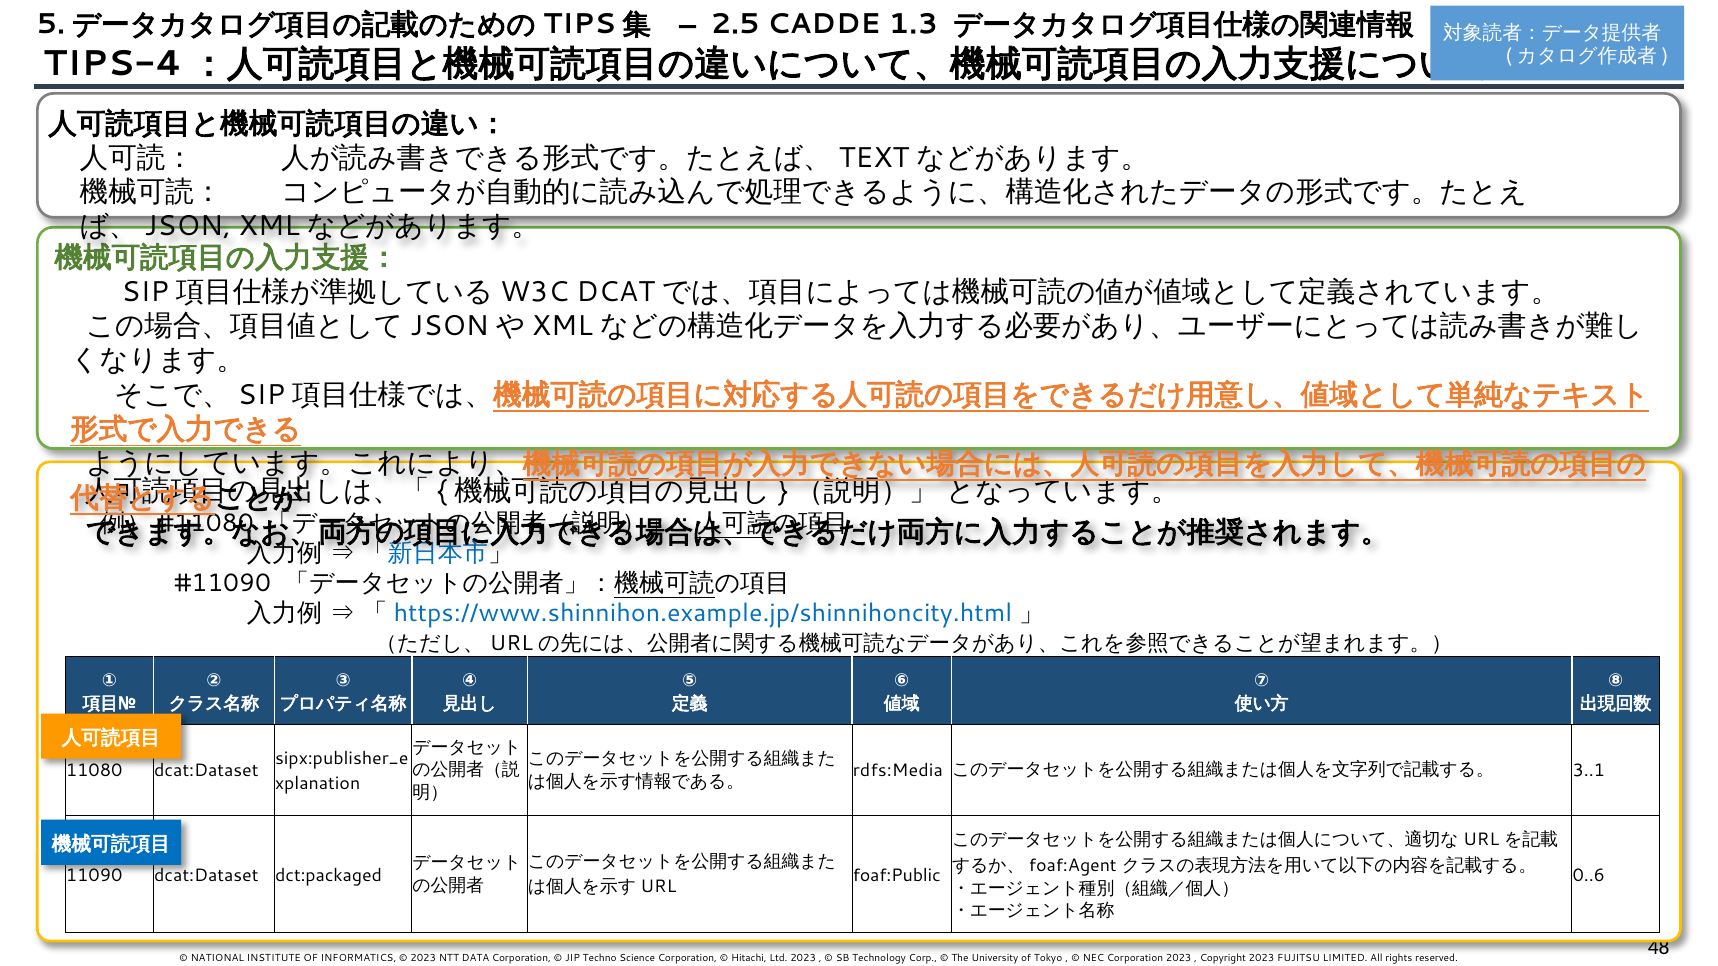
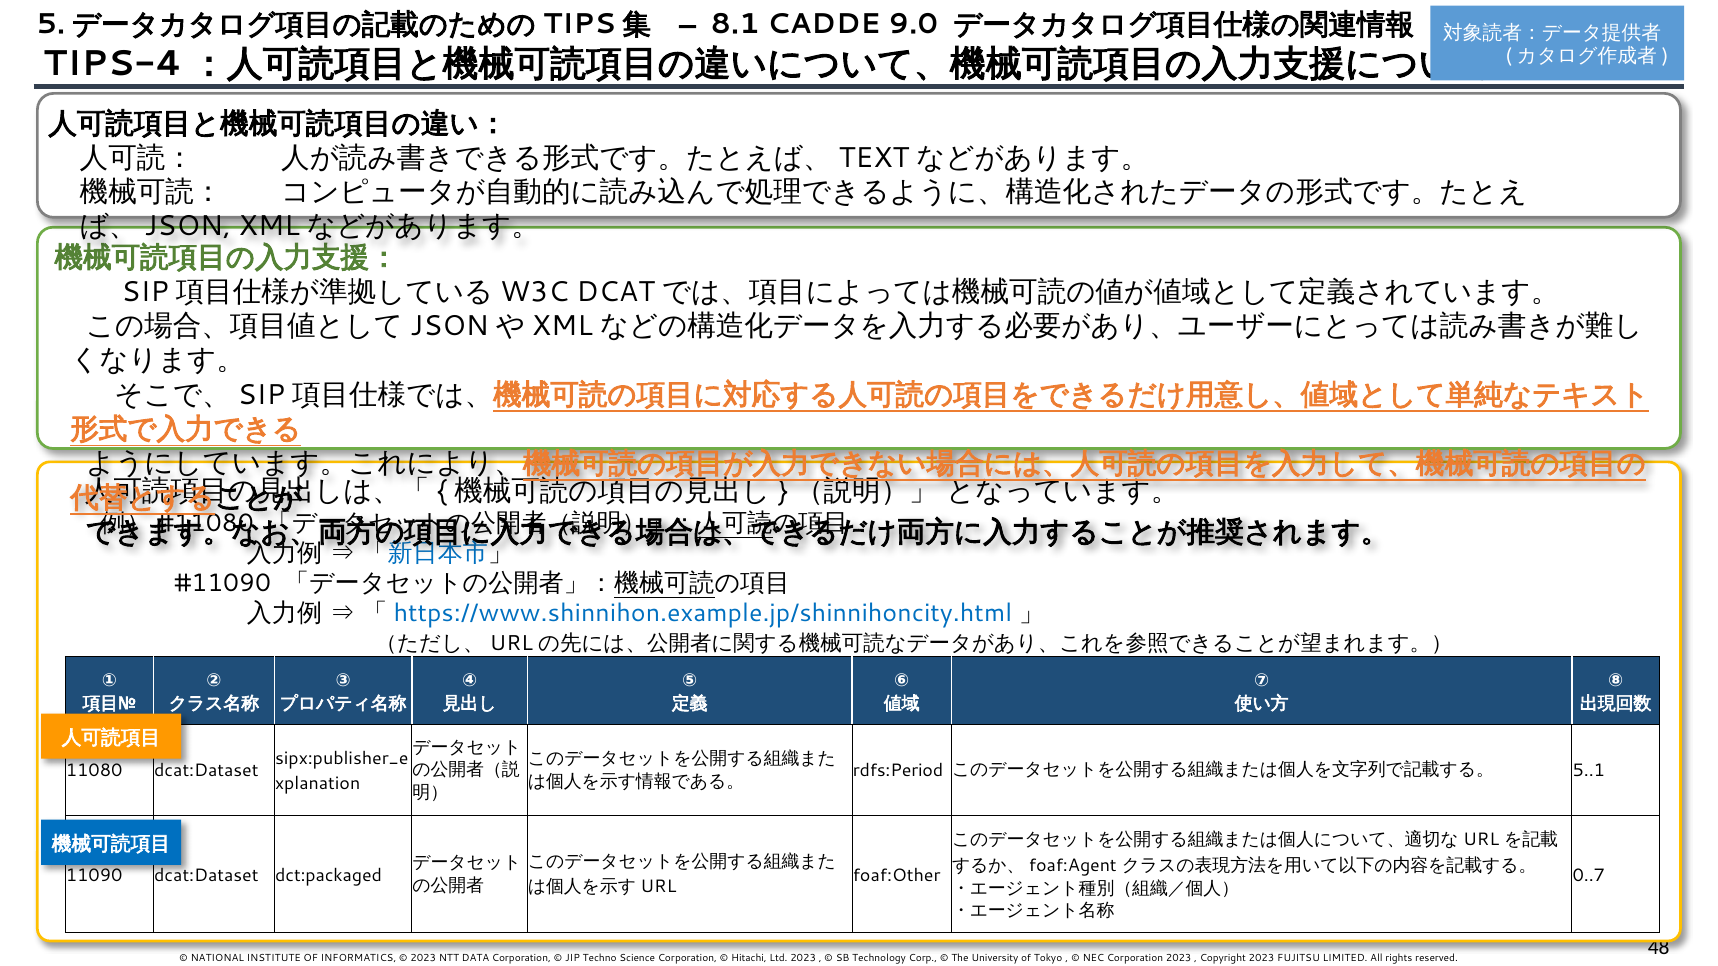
2.5: 2.5 -> 8.1
1.3: 1.3 -> 9.0
rdfs:Media: rdfs:Media -> rdfs:Period
3..1: 3..1 -> 5..1
foaf:Public: foaf:Public -> foaf:Other
0..6: 0..6 -> 0..7
